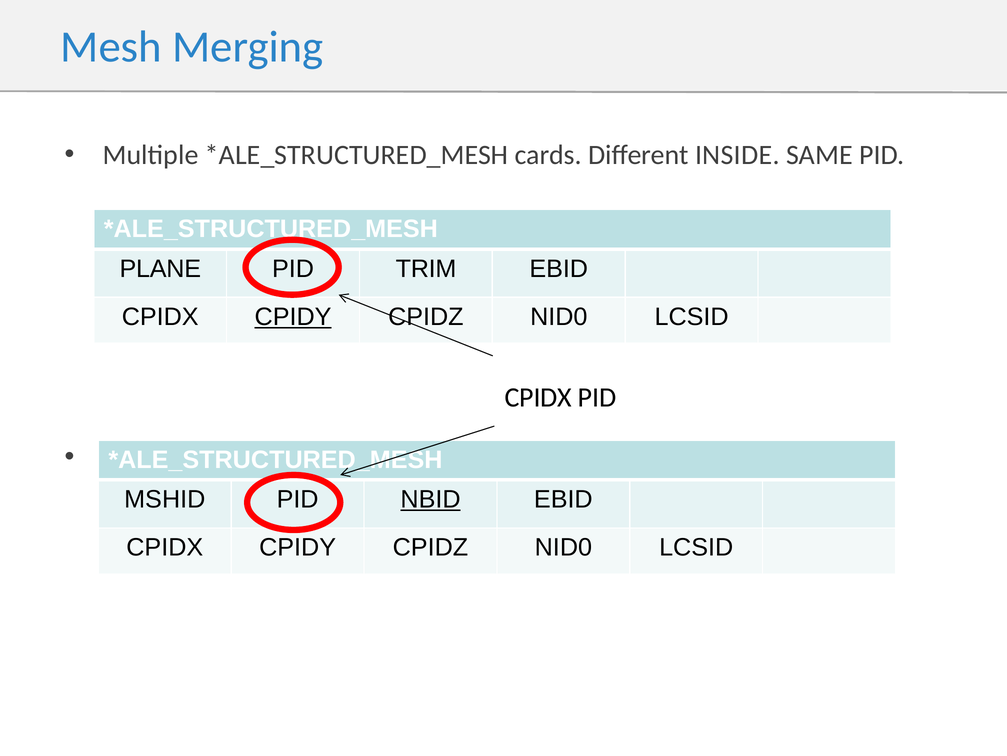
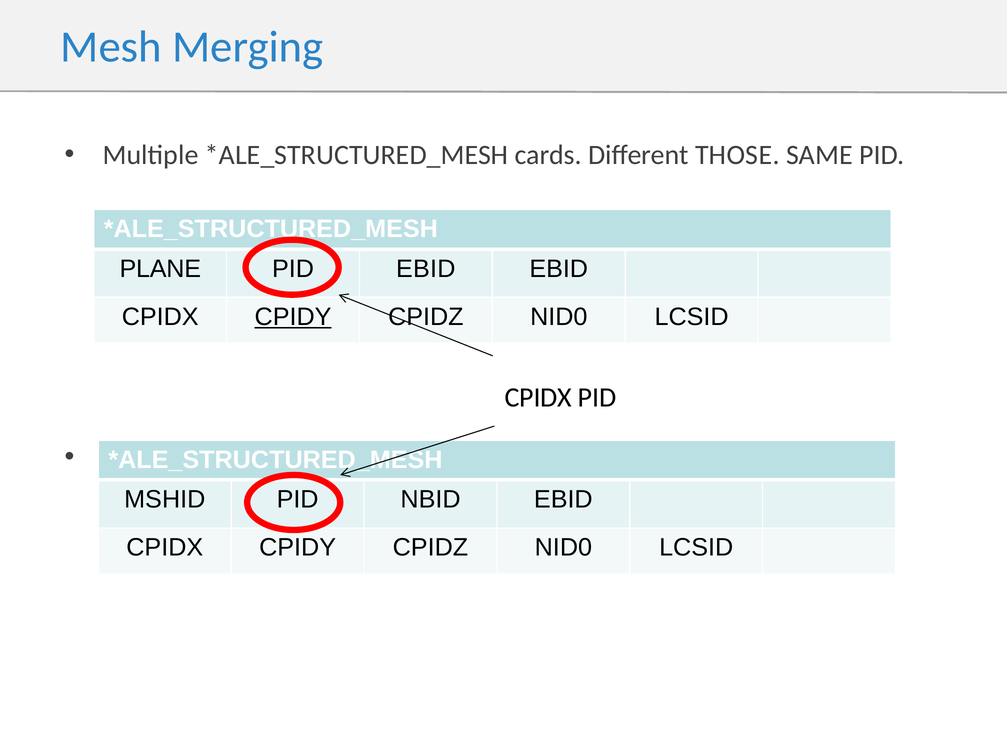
INSIDE: INSIDE -> THOSE
PID TRIM: TRIM -> EBID
NBID underline: present -> none
